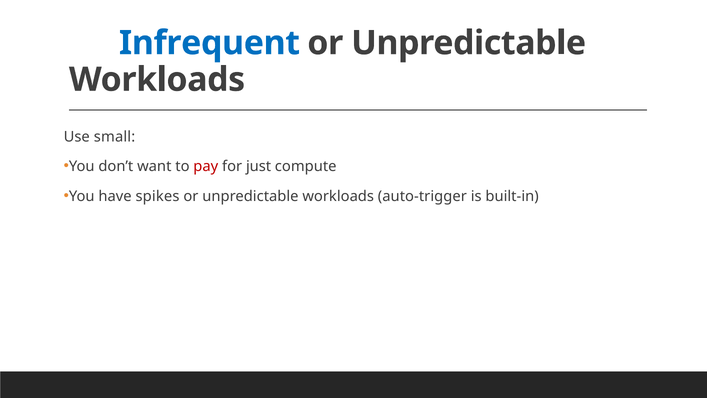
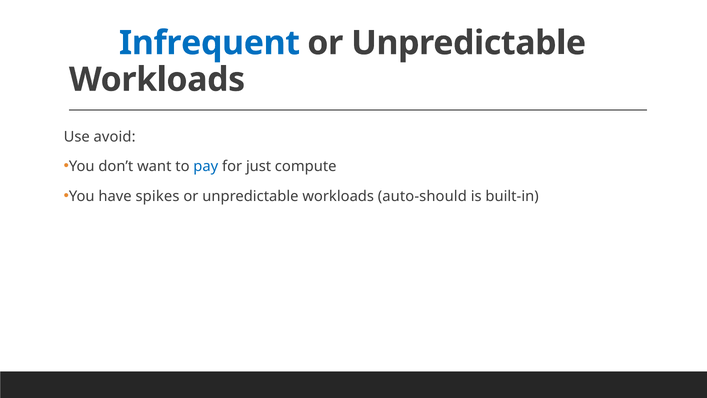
small: small -> avoid
pay colour: red -> blue
auto-trigger: auto-trigger -> auto-should
